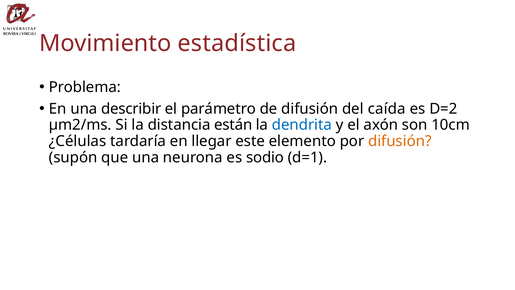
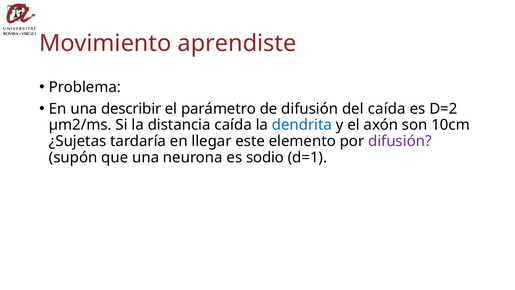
estadística: estadística -> aprendiste
distancia están: están -> caída
¿Células: ¿Células -> ¿Sujetas
difusión at (400, 141) colour: orange -> purple
